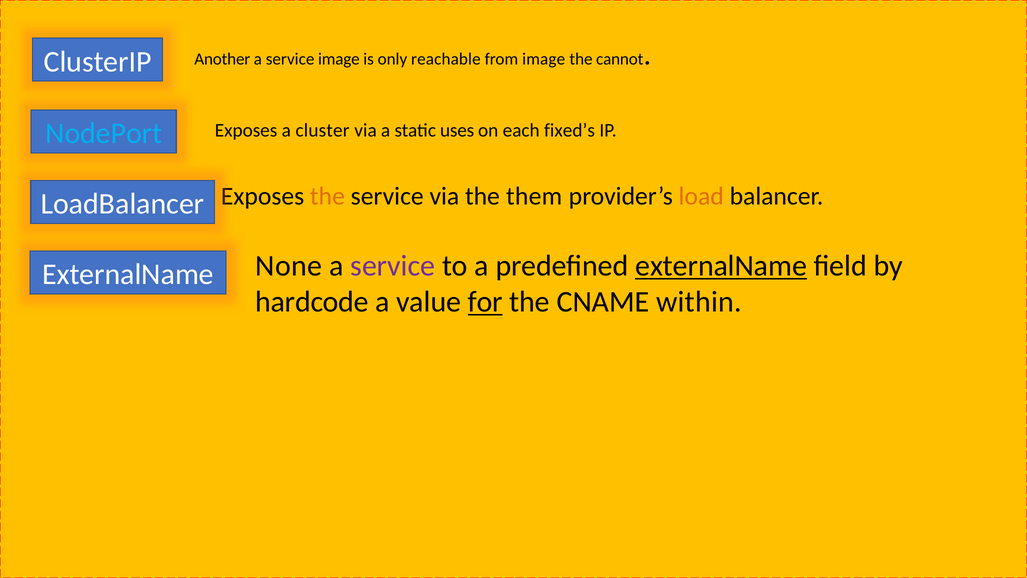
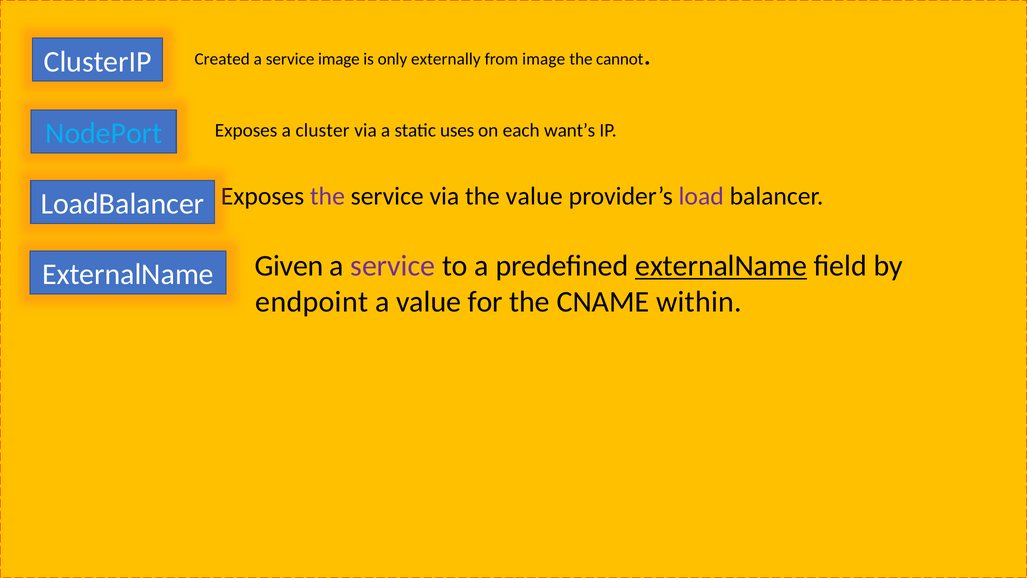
Another: Another -> Created
reachable: reachable -> externally
fixed’s: fixed’s -> want’s
the at (327, 196) colour: orange -> purple
the them: them -> value
load colour: orange -> purple
None: None -> Given
hardcode: hardcode -> endpoint
for underline: present -> none
